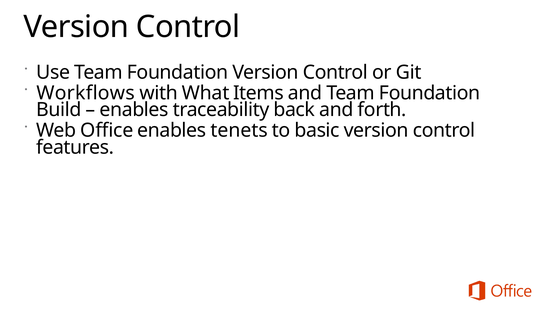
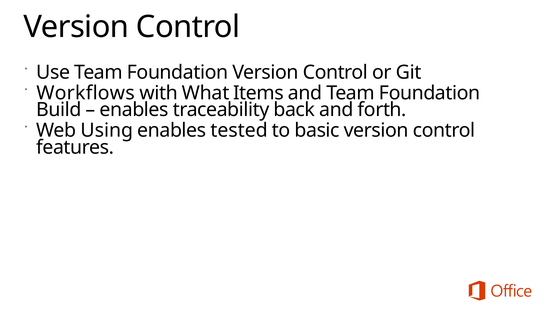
Office: Office -> Using
tenets: tenets -> tested
